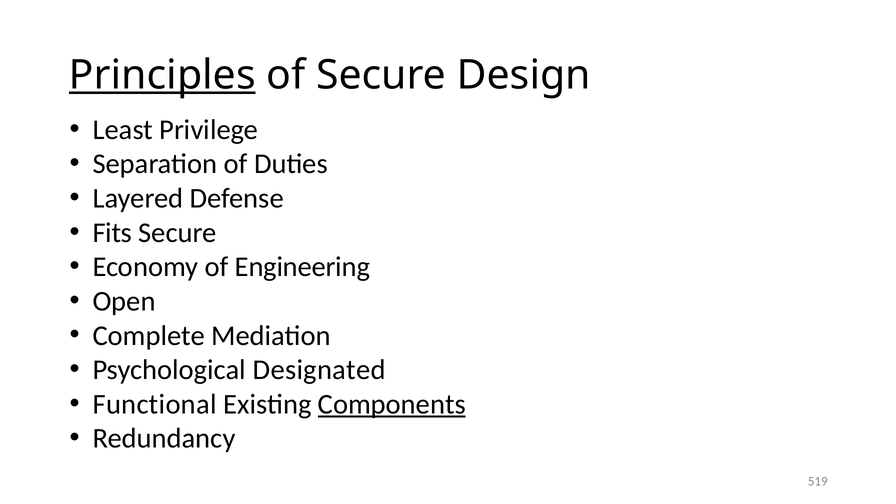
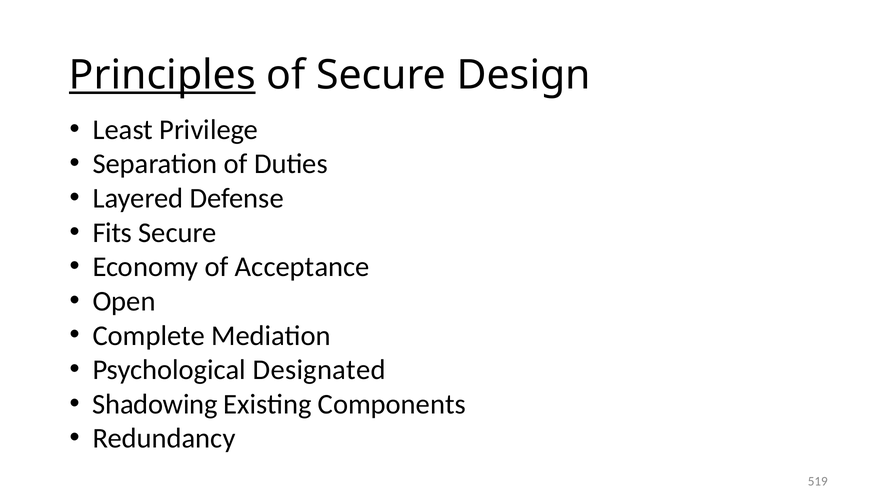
Engineering: Engineering -> Acceptance
Functional: Functional -> Shadowing
Components underline: present -> none
